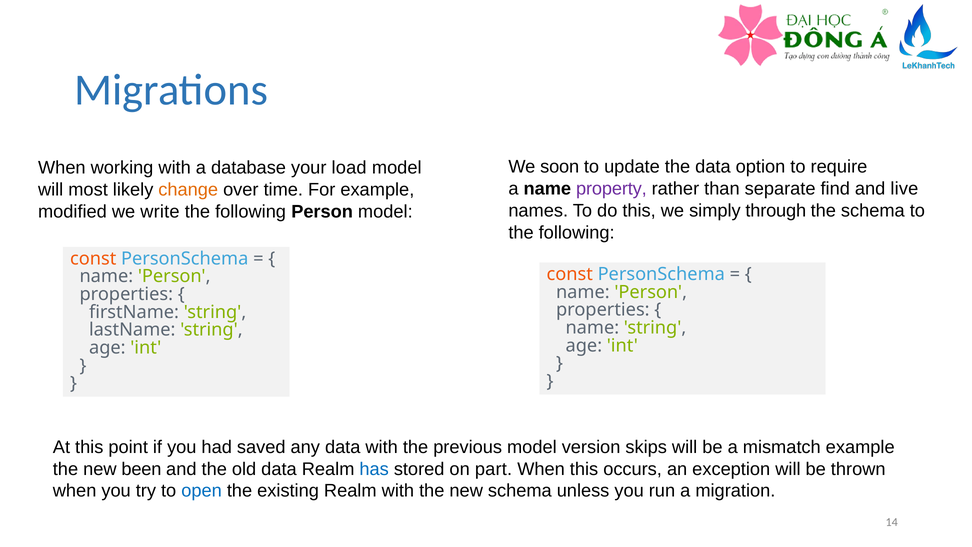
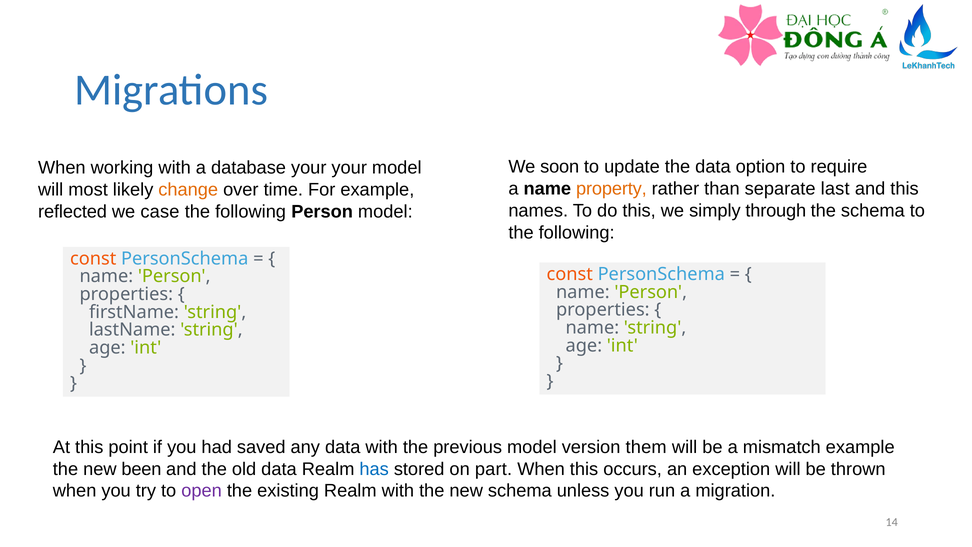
your load: load -> your
property colour: purple -> orange
find: find -> last
and live: live -> this
modified: modified -> reflected
write: write -> case
skips: skips -> them
open colour: blue -> purple
